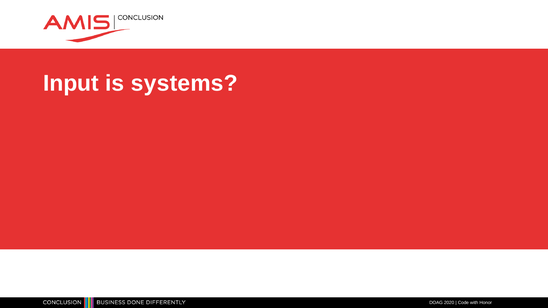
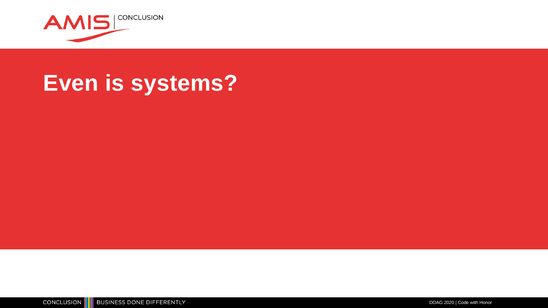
Input: Input -> Even
